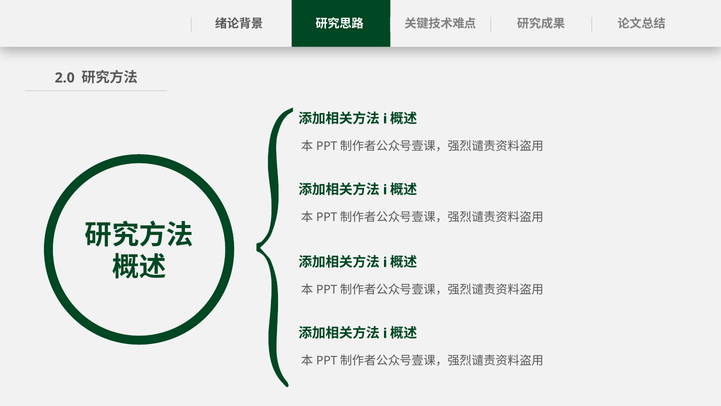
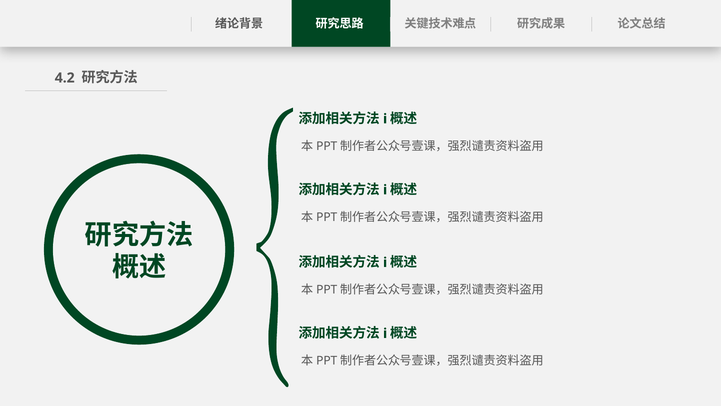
2.0: 2.0 -> 4.2
